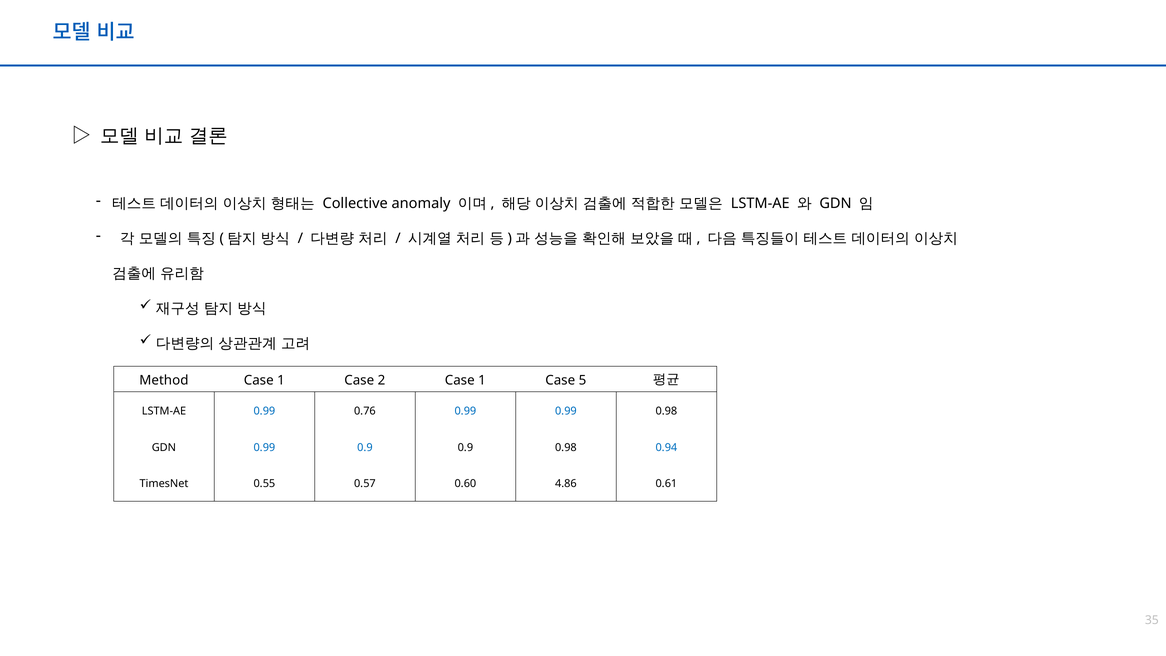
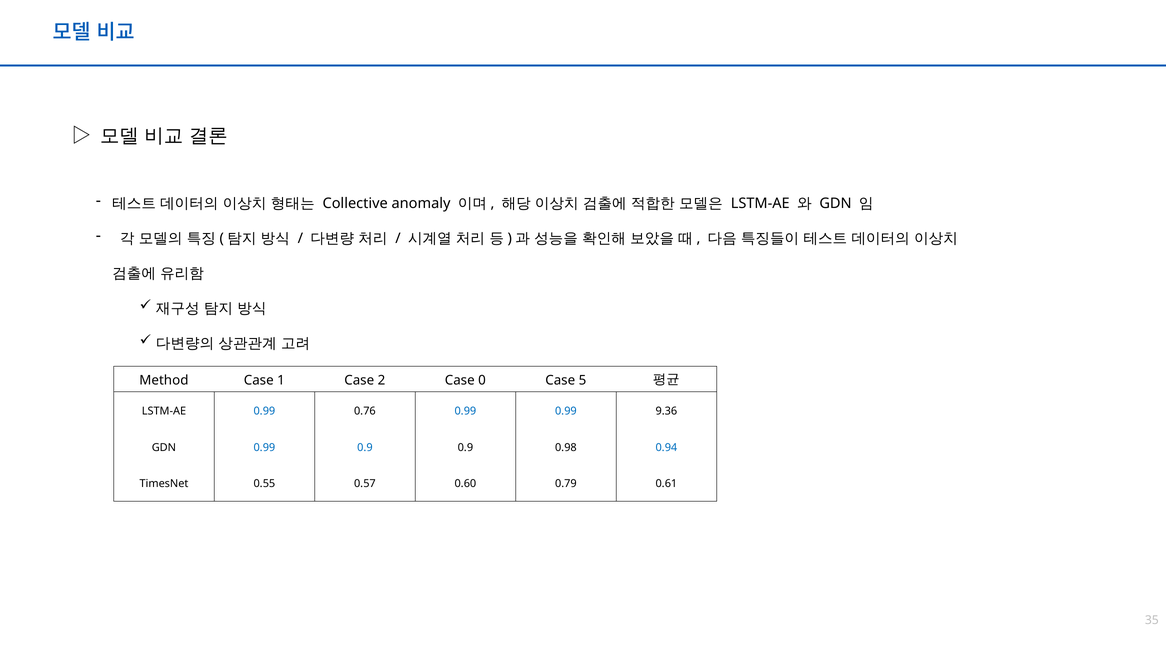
2 Case 1: 1 -> 0
0.99 0.98: 0.98 -> 9.36
4.86: 4.86 -> 0.79
